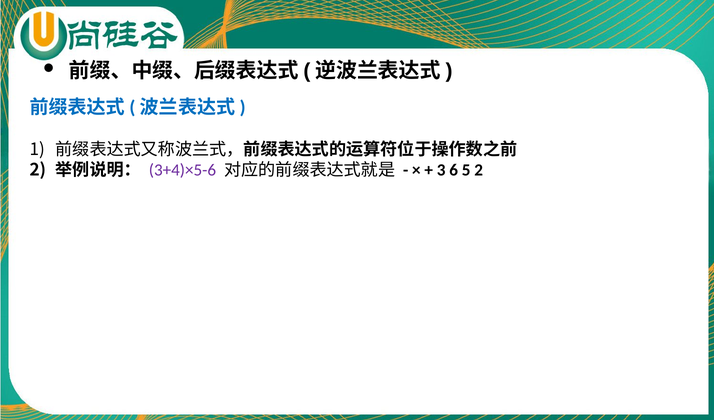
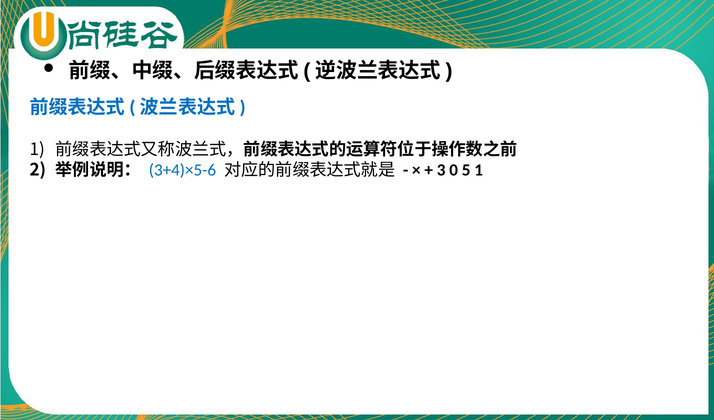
3+4)×5-6 colour: purple -> blue
6: 6 -> 0
5 2: 2 -> 1
